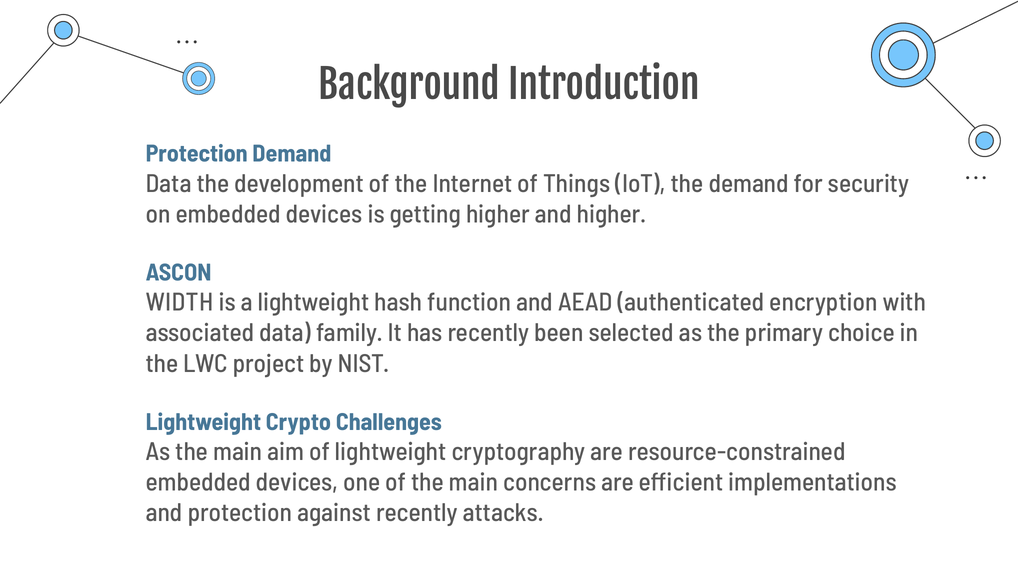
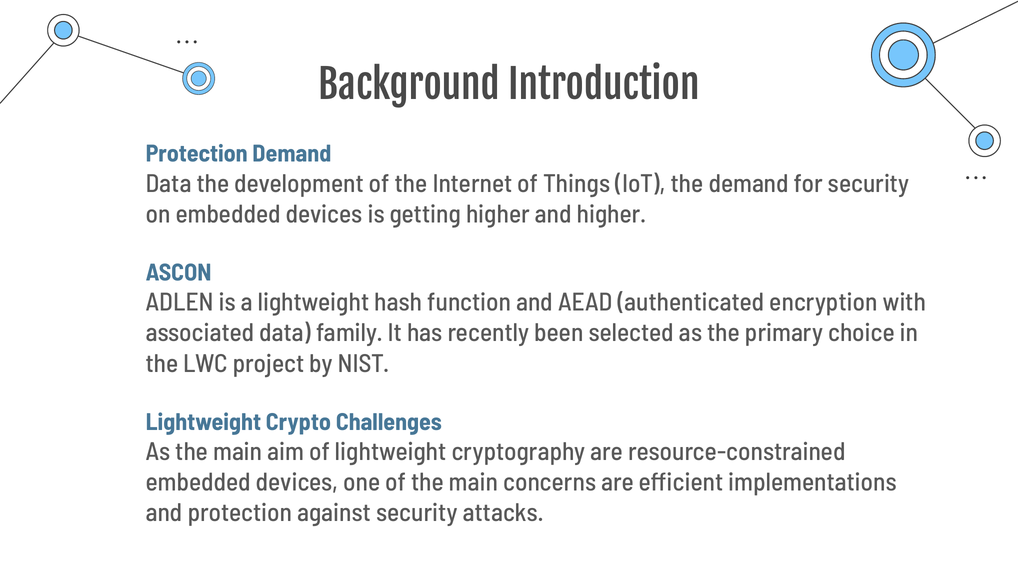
WIDTH: WIDTH -> ADLEN
against recently: recently -> security
